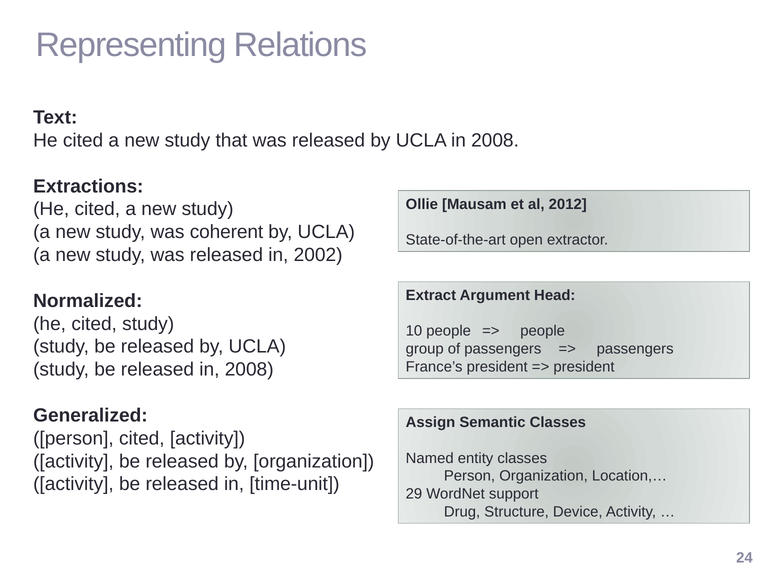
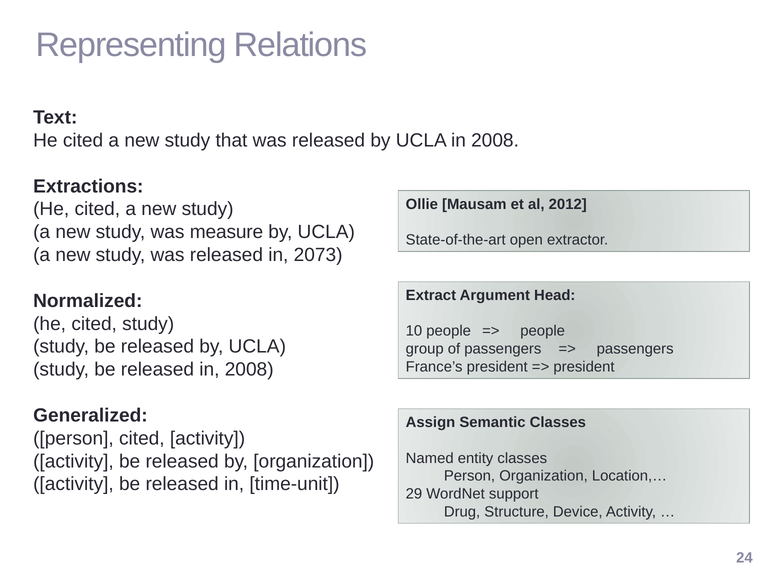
coherent: coherent -> measure
2002: 2002 -> 2073
